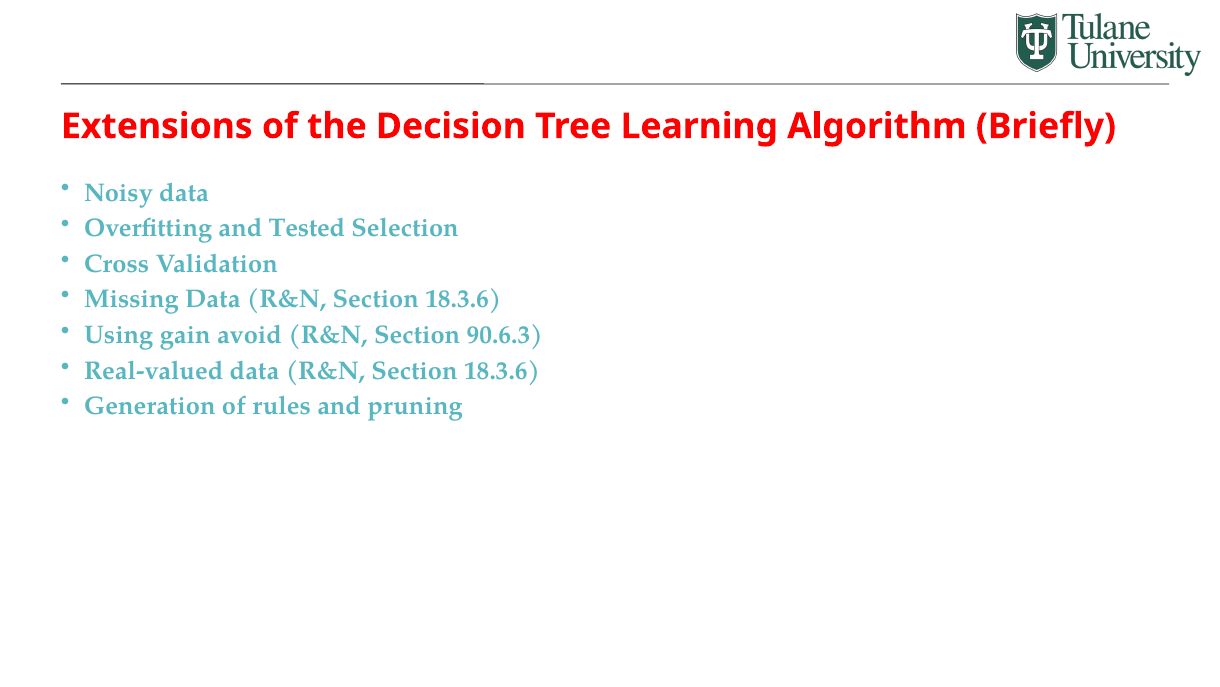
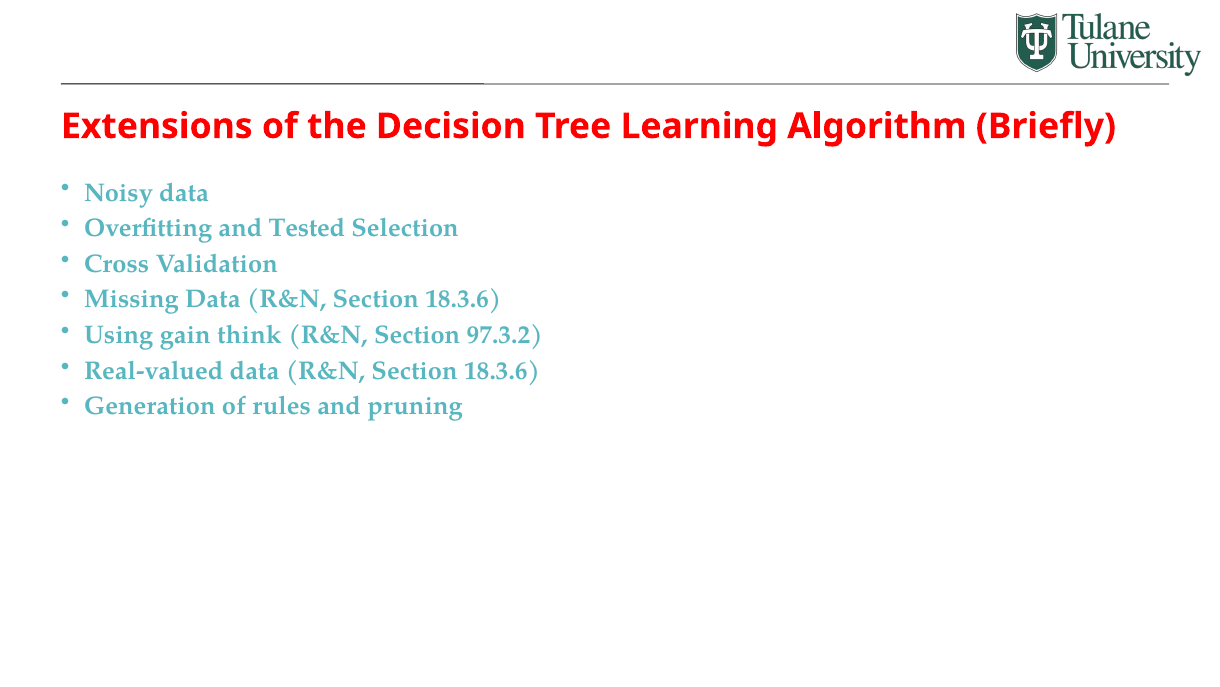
avoid: avoid -> think
90.6.3: 90.6.3 -> 97.3.2
